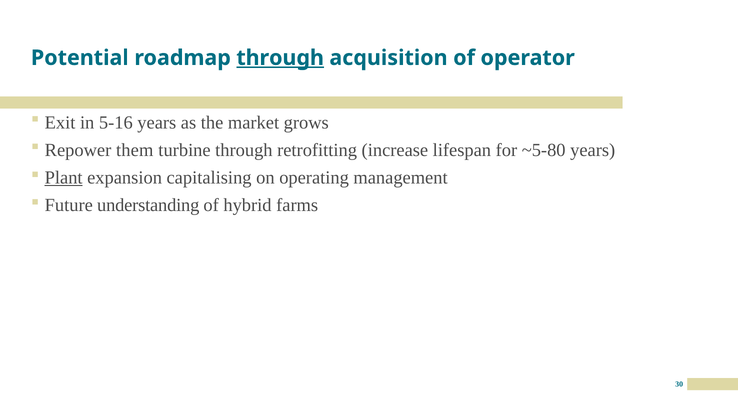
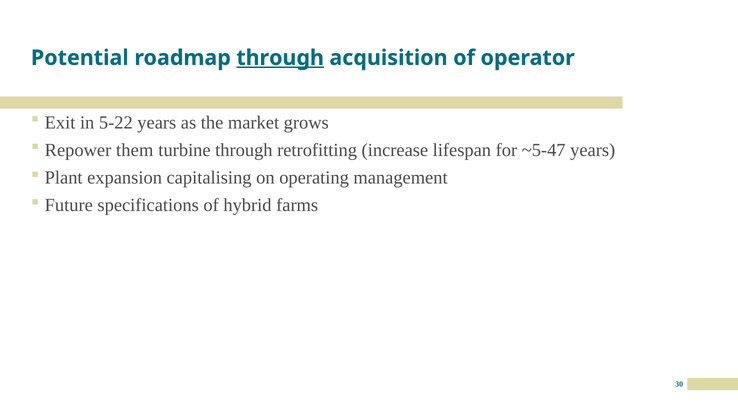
5-16: 5-16 -> 5-22
~5-80: ~5-80 -> ~5-47
Plant underline: present -> none
understanding: understanding -> specifications
